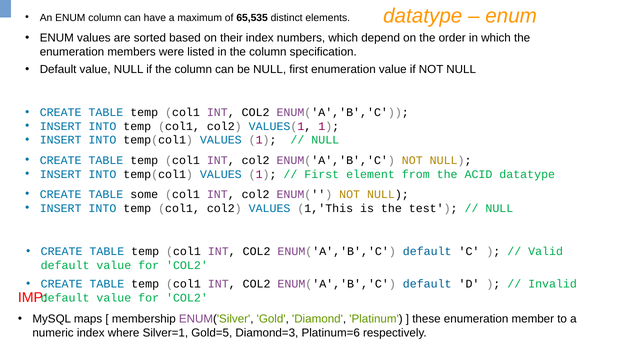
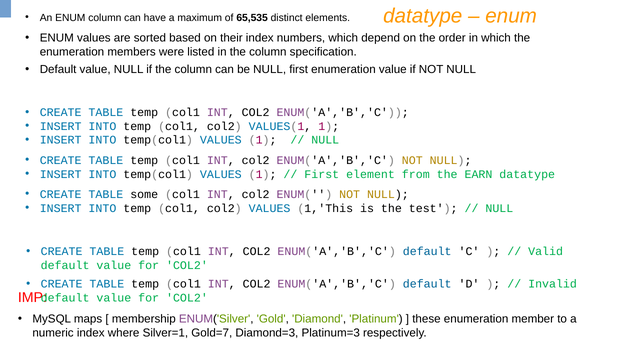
ACID: ACID -> EARN
Gold=5: Gold=5 -> Gold=7
Platinum=6: Platinum=6 -> Platinum=3
